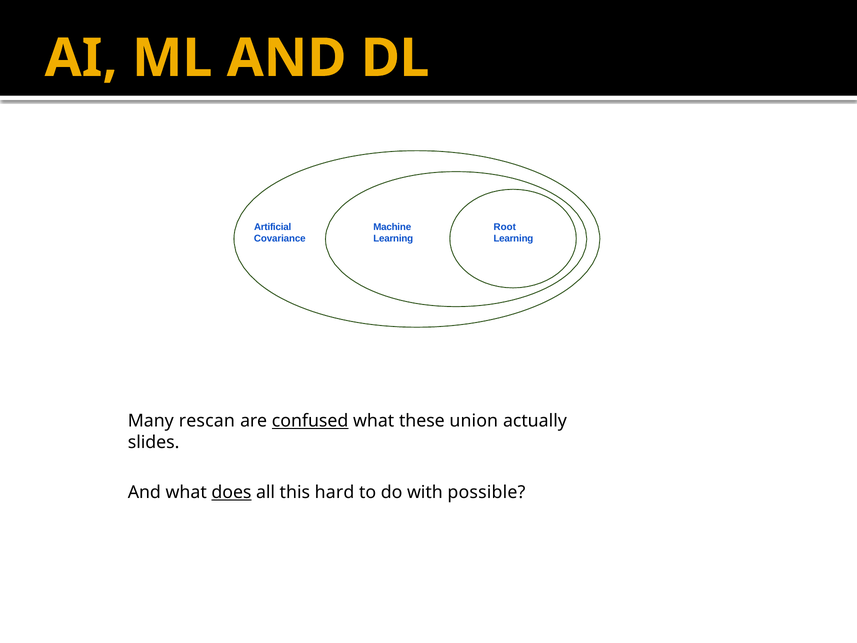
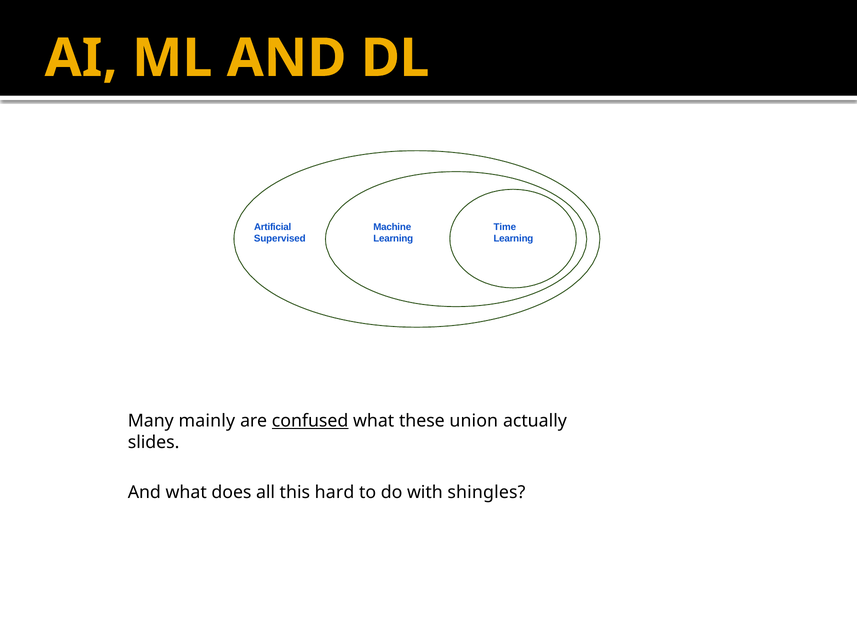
Root: Root -> Time
Covariance: Covariance -> Supervised
rescan: rescan -> mainly
does underline: present -> none
possible: possible -> shingles
